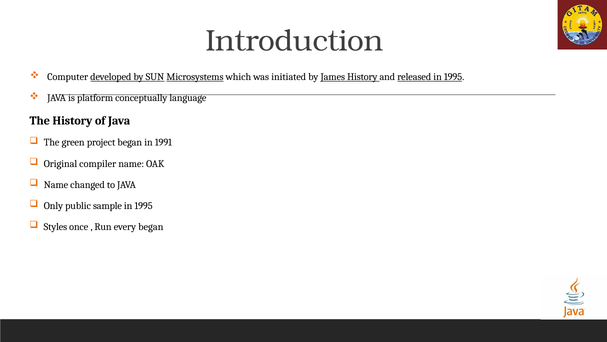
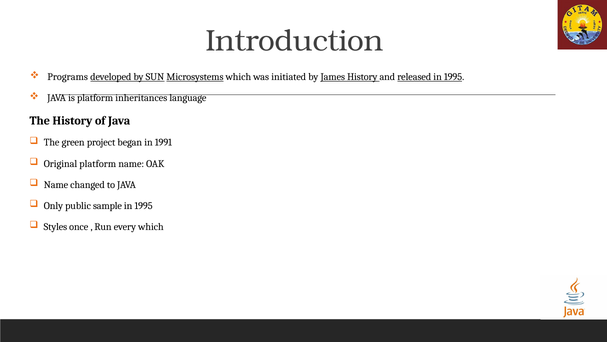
Computer: Computer -> Programs
conceptually: conceptually -> inheritances
Original compiler: compiler -> platform
every began: began -> which
